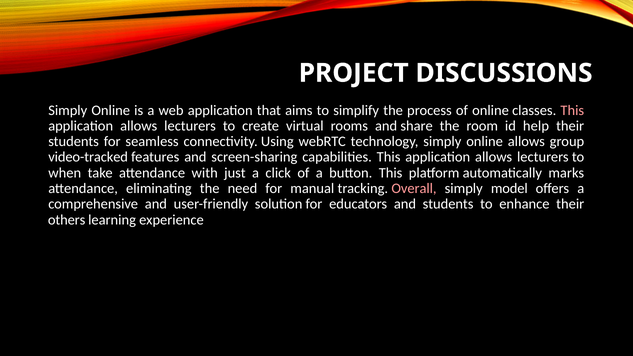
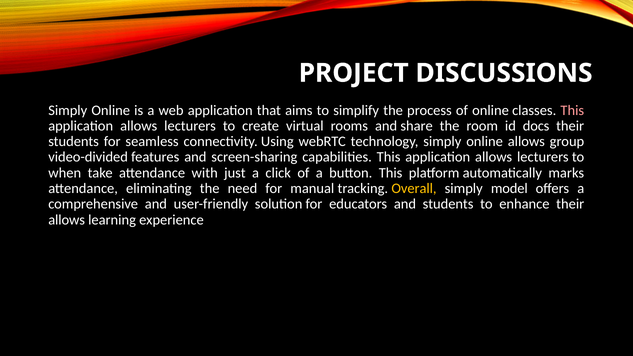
help: help -> docs
video-tracked: video-tracked -> video-divided
Overall colour: pink -> yellow
others at (67, 220): others -> allows
